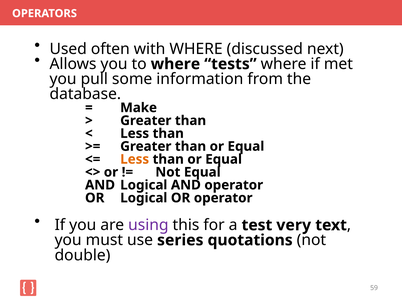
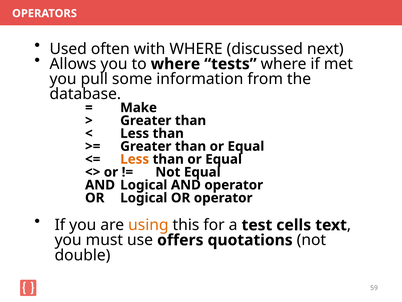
using colour: purple -> orange
very: very -> cells
series: series -> offers
